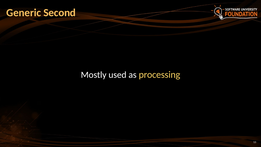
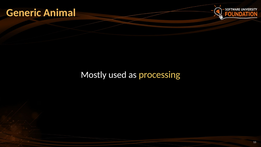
Second: Second -> Animal
